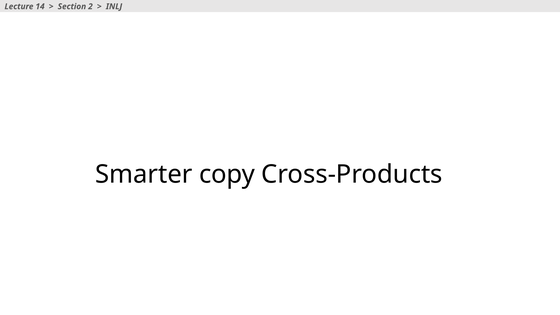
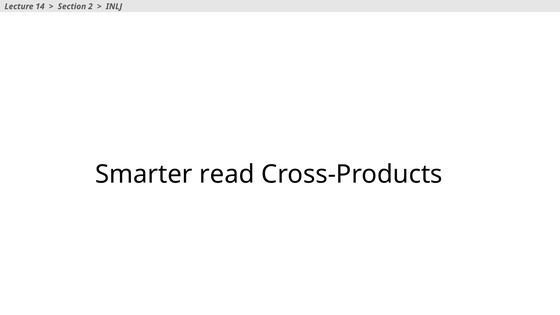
copy: copy -> read
